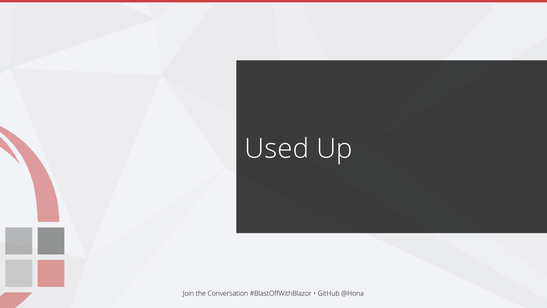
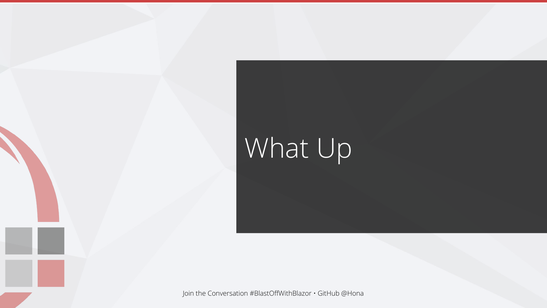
Used: Used -> What
